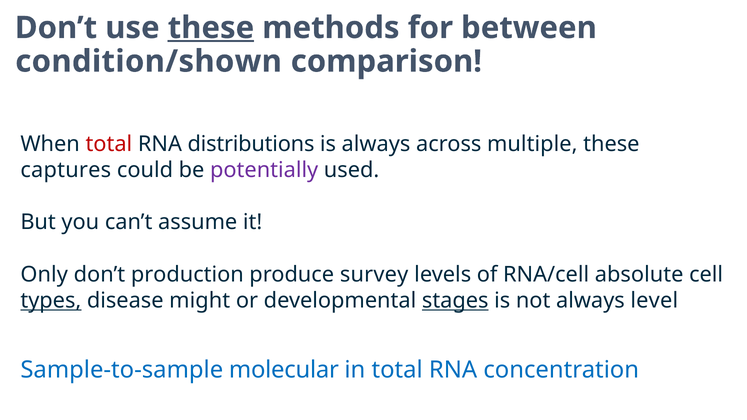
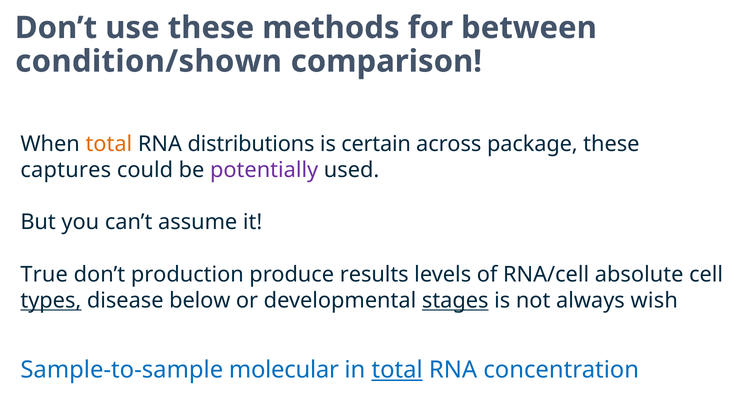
these at (211, 28) underline: present -> none
total at (109, 144) colour: red -> orange
is always: always -> certain
multiple: multiple -> package
Only: Only -> True
survey: survey -> results
might: might -> below
level: level -> wish
total at (397, 370) underline: none -> present
